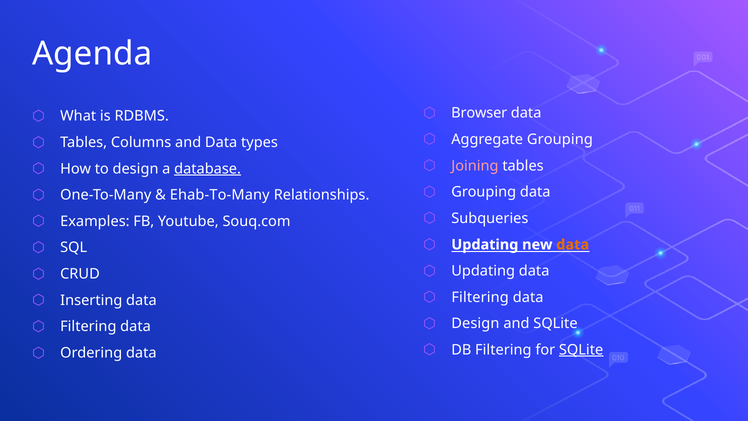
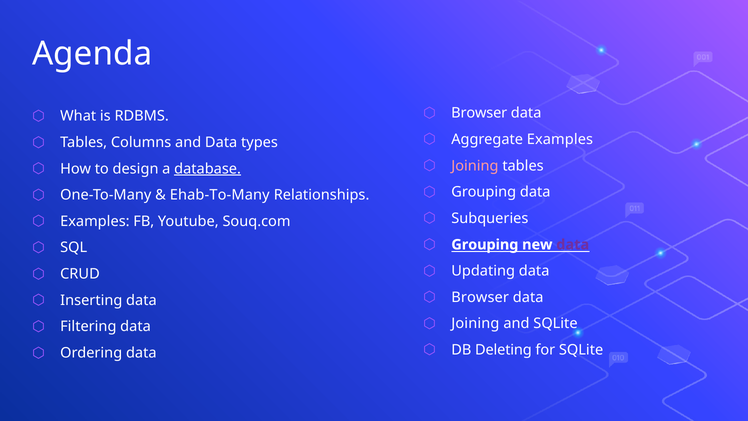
Aggregate Grouping: Grouping -> Examples
Updating at (485, 245): Updating -> Grouping
data at (573, 245) colour: orange -> purple
Filtering at (480, 297): Filtering -> Browser
Design at (475, 323): Design -> Joining
DB Filtering: Filtering -> Deleting
SQLite at (581, 350) underline: present -> none
